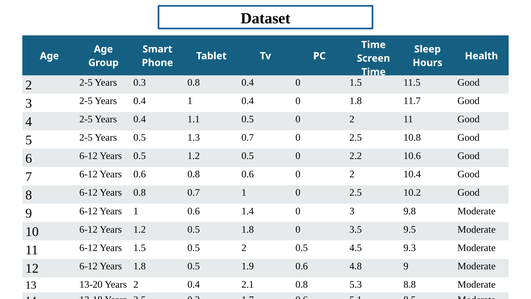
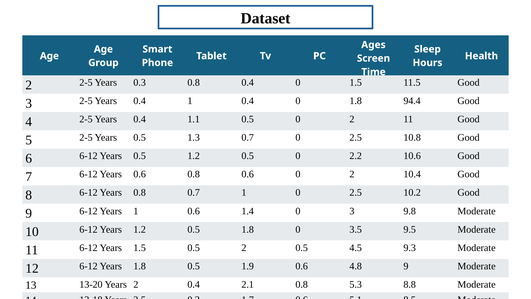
Time at (373, 45): Time -> Ages
11.7: 11.7 -> 94.4
